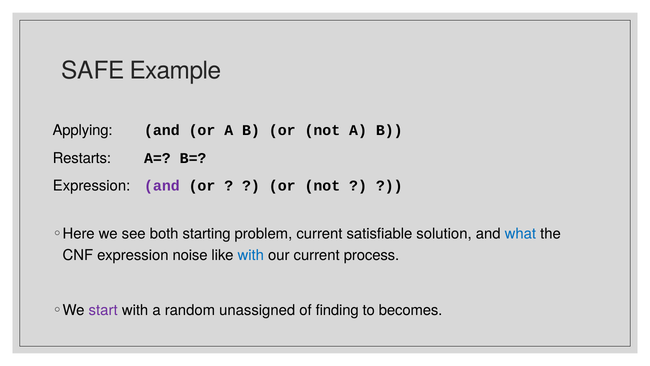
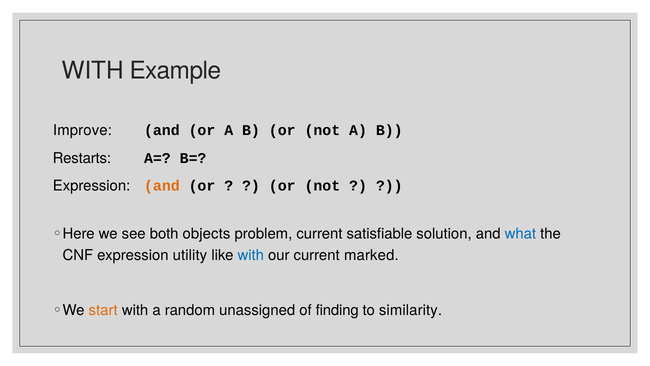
SAFE at (93, 71): SAFE -> WITH
Applying: Applying -> Improve
and at (162, 185) colour: purple -> orange
starting: starting -> objects
noise: noise -> utility
process: process -> marked
start colour: purple -> orange
becomes: becomes -> similarity
